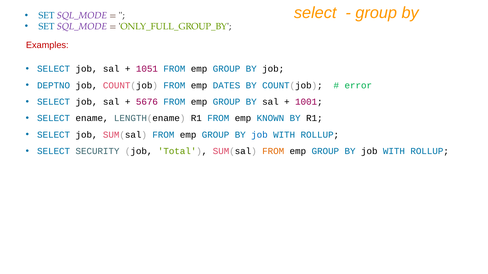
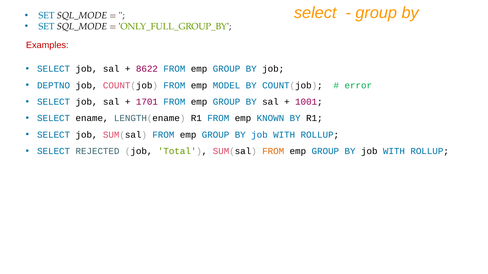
SQL_MODE at (82, 16) colour: purple -> black
SQL_MODE at (82, 27) colour: purple -> black
1051: 1051 -> 8622
DATES: DATES -> MODEL
5676: 5676 -> 1701
SECURITY: SECURITY -> REJECTED
